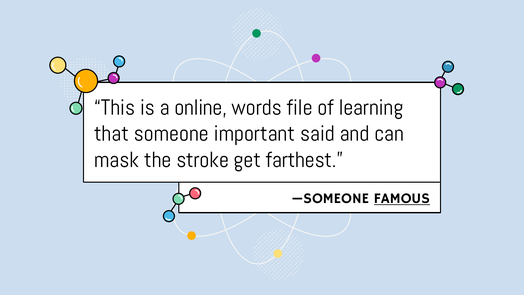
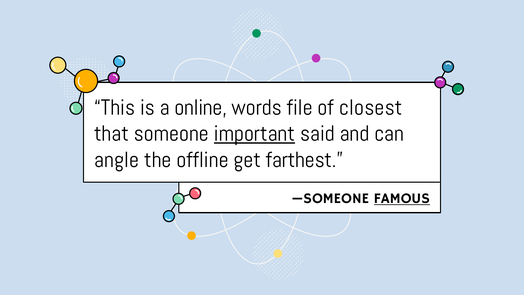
learning: learning -> closest
important underline: none -> present
mask: mask -> angle
stroke: stroke -> offline
